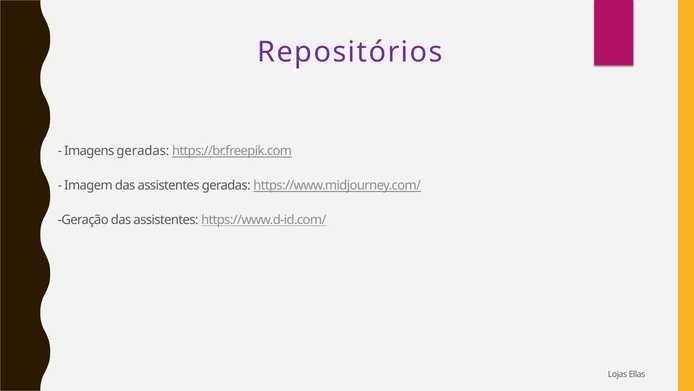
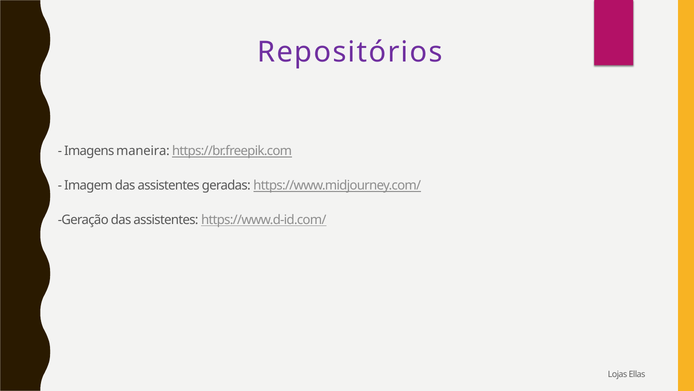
Imagens geradas: geradas -> maneira
